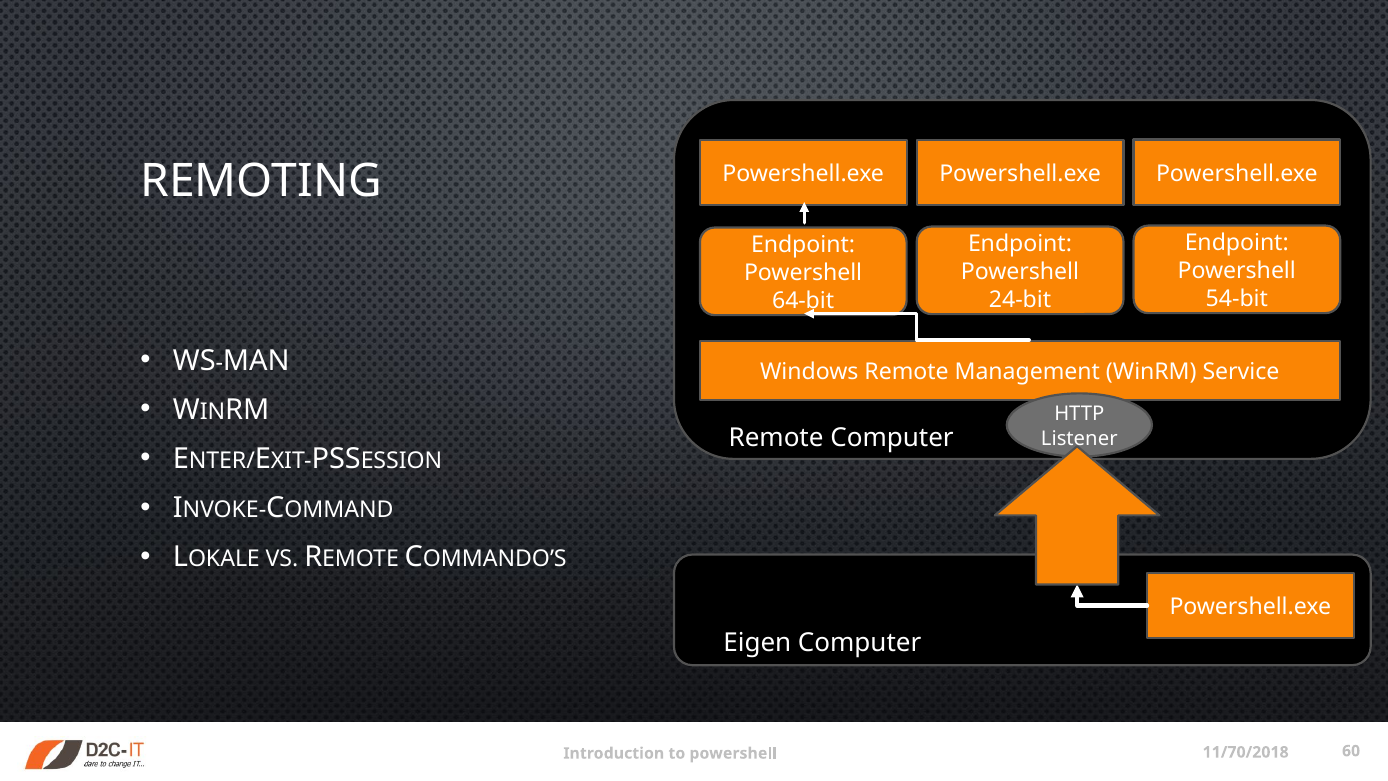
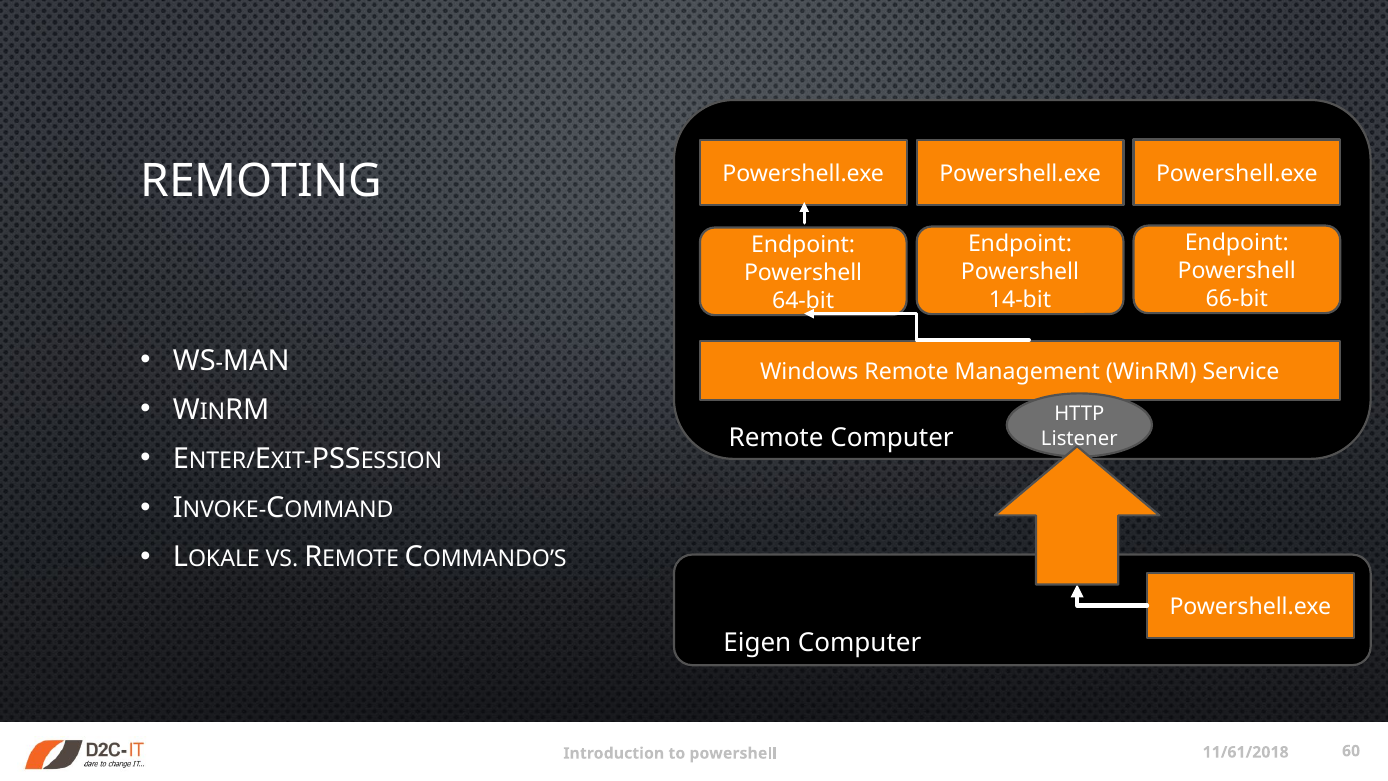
54-bit: 54-bit -> 66-bit
24-bit: 24-bit -> 14-bit
11/70/2018: 11/70/2018 -> 11/61/2018
